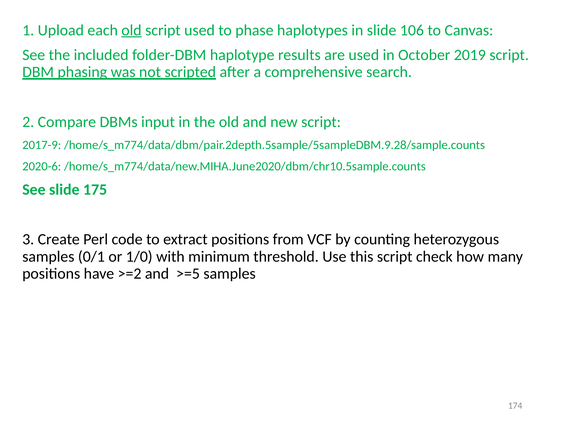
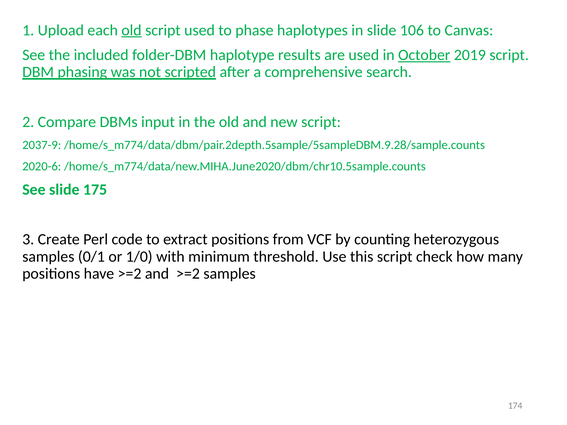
October underline: none -> present
2017-9: 2017-9 -> 2037-9
and >=5: >=5 -> >=2
